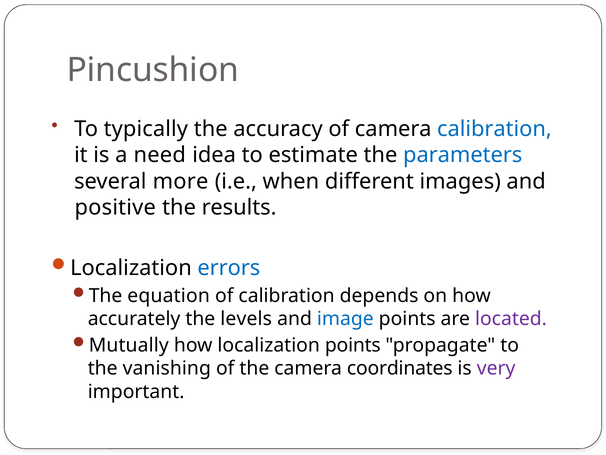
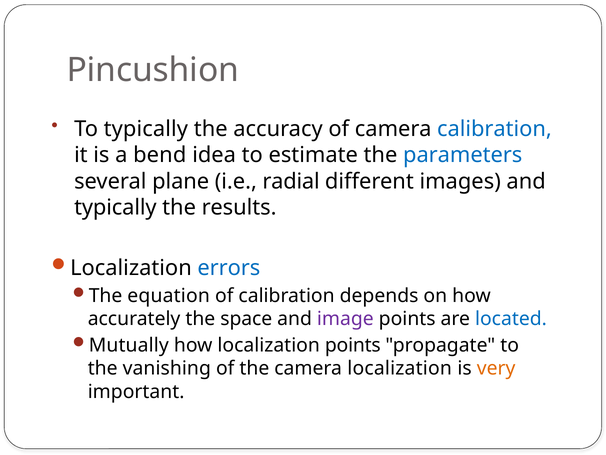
need: need -> bend
more: more -> plane
when: when -> radial
positive at (115, 207): positive -> typically
levels: levels -> space
image colour: blue -> purple
located colour: purple -> blue
camera coordinates: coordinates -> localization
very colour: purple -> orange
